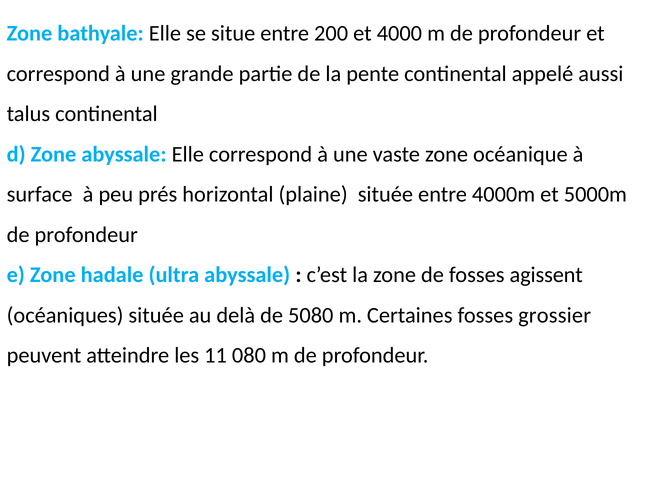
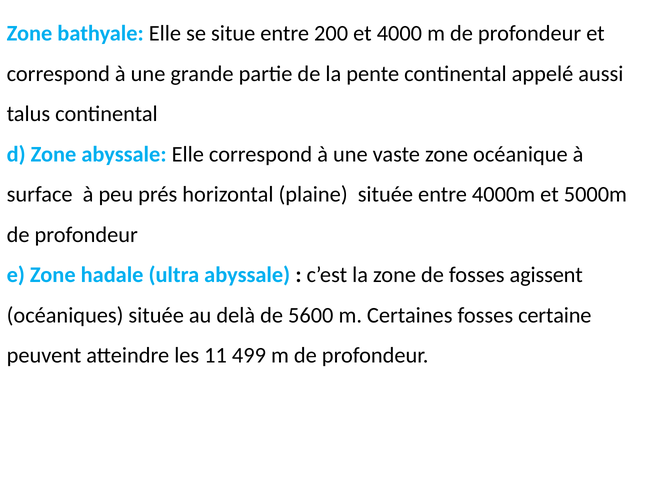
5080: 5080 -> 5600
grossier: grossier -> certaine
080: 080 -> 499
